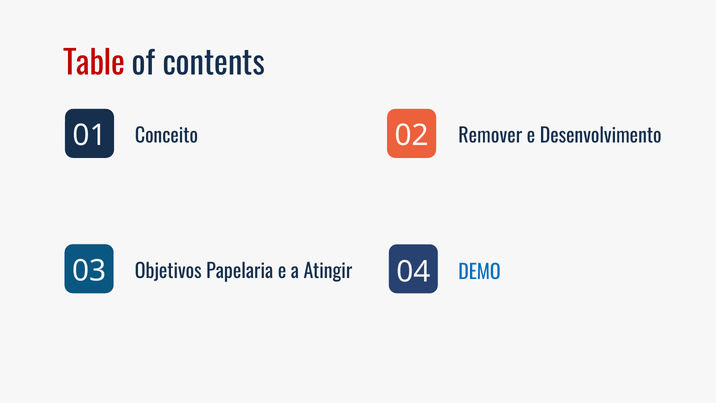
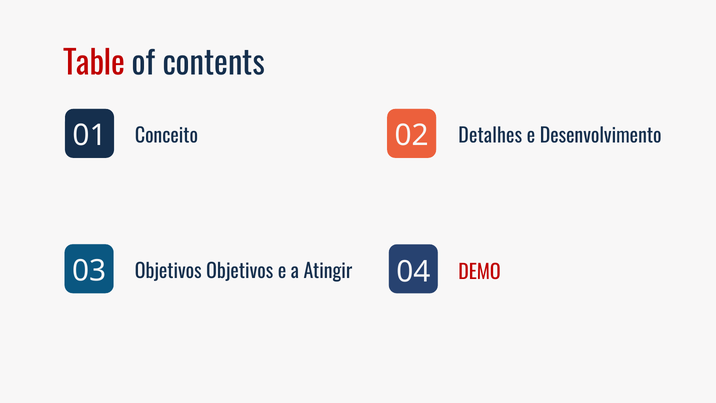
Remover: Remover -> Detalhes
Objetivos Papelaria: Papelaria -> Objetivos
DEMO colour: blue -> red
